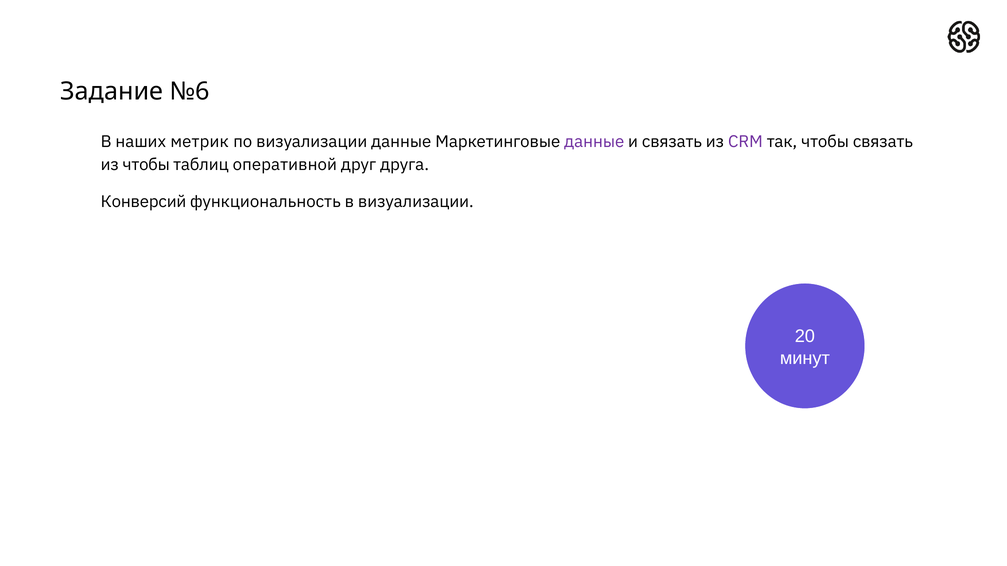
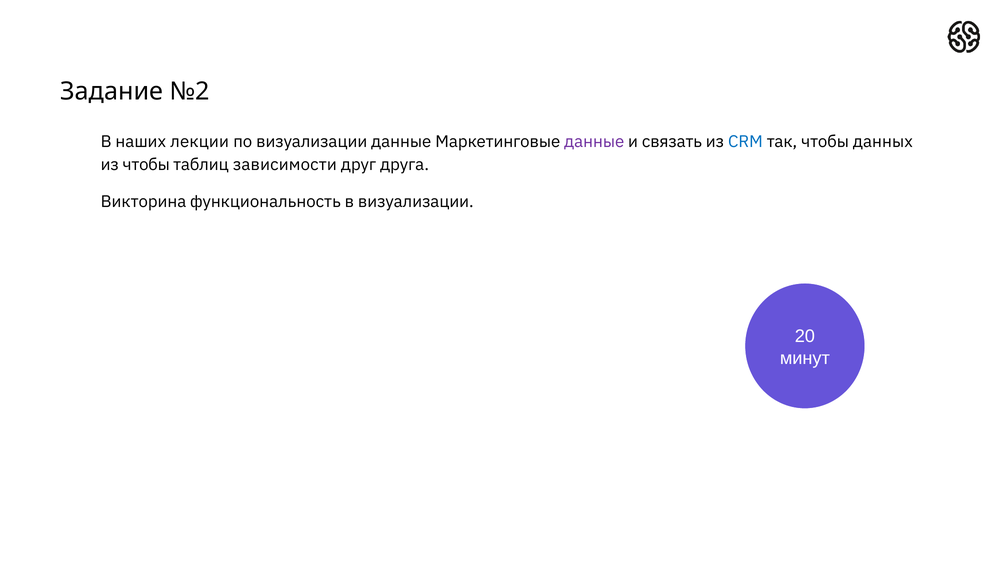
№6: №6 -> №2
метрик: метрик -> лекции
CRM colour: purple -> blue
чтобы связать: связать -> данных
оперативной: оперативной -> зависимости
Конверсий: Конверсий -> Викторина
